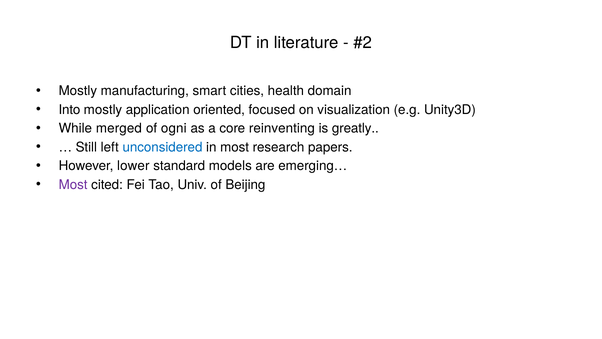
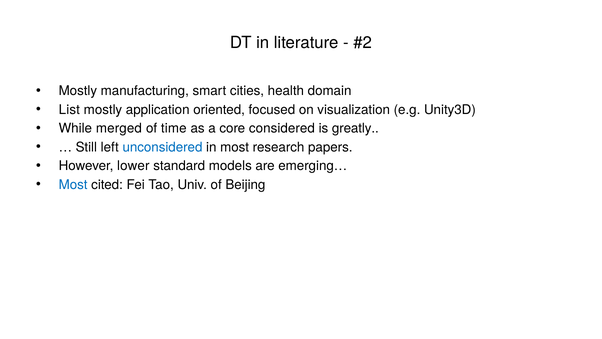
Into: Into -> List
ogni: ogni -> time
reinventing: reinventing -> considered
Most at (73, 185) colour: purple -> blue
